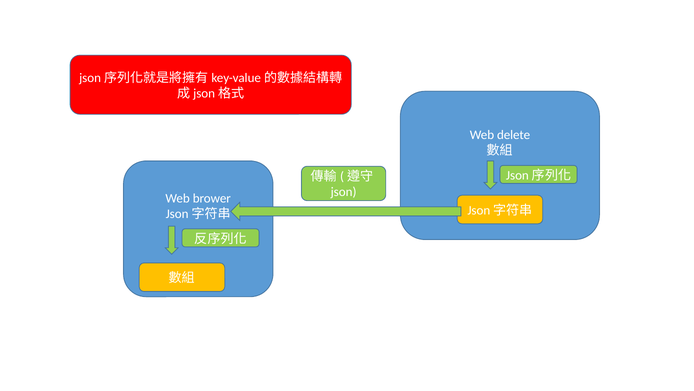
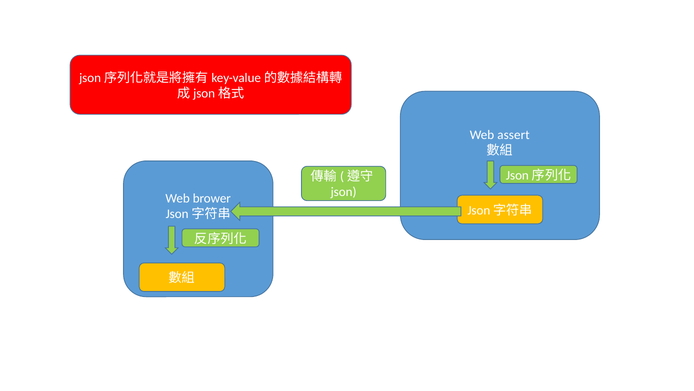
delete: delete -> assert
